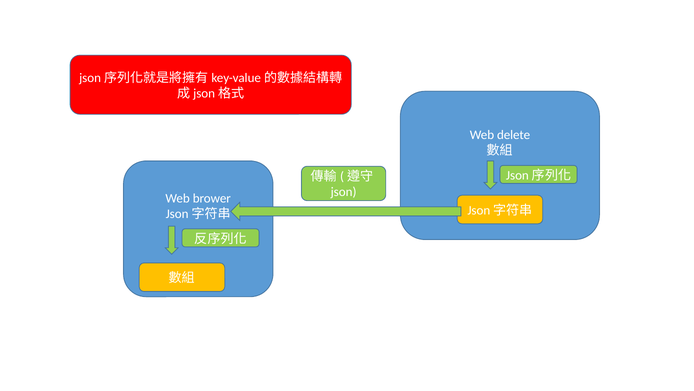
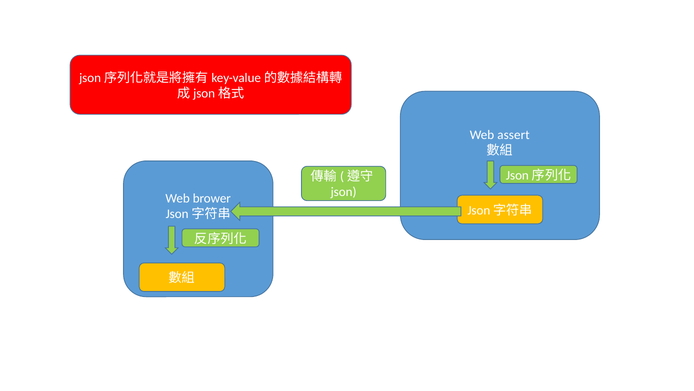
delete: delete -> assert
